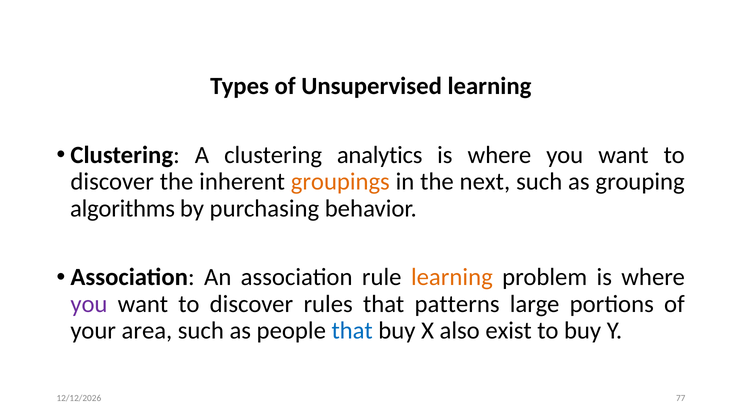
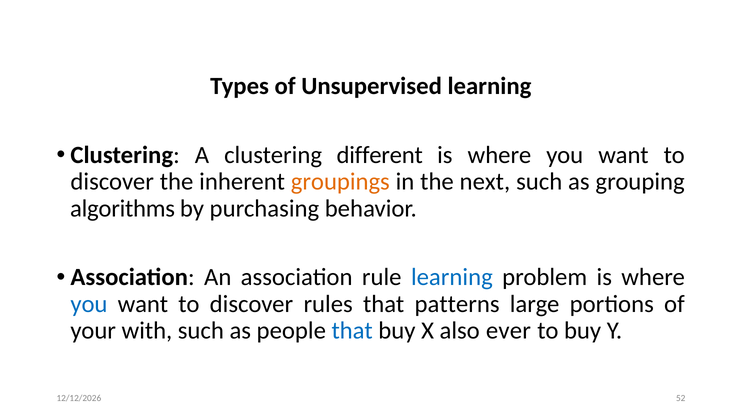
analytics: analytics -> different
learning at (452, 278) colour: orange -> blue
you at (89, 304) colour: purple -> blue
area: area -> with
exist: exist -> ever
77: 77 -> 52
